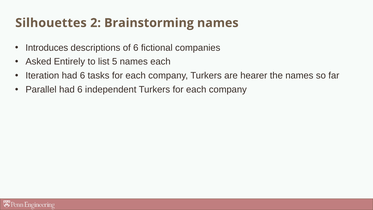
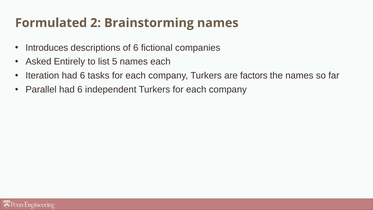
Silhouettes: Silhouettes -> Formulated
hearer: hearer -> factors
